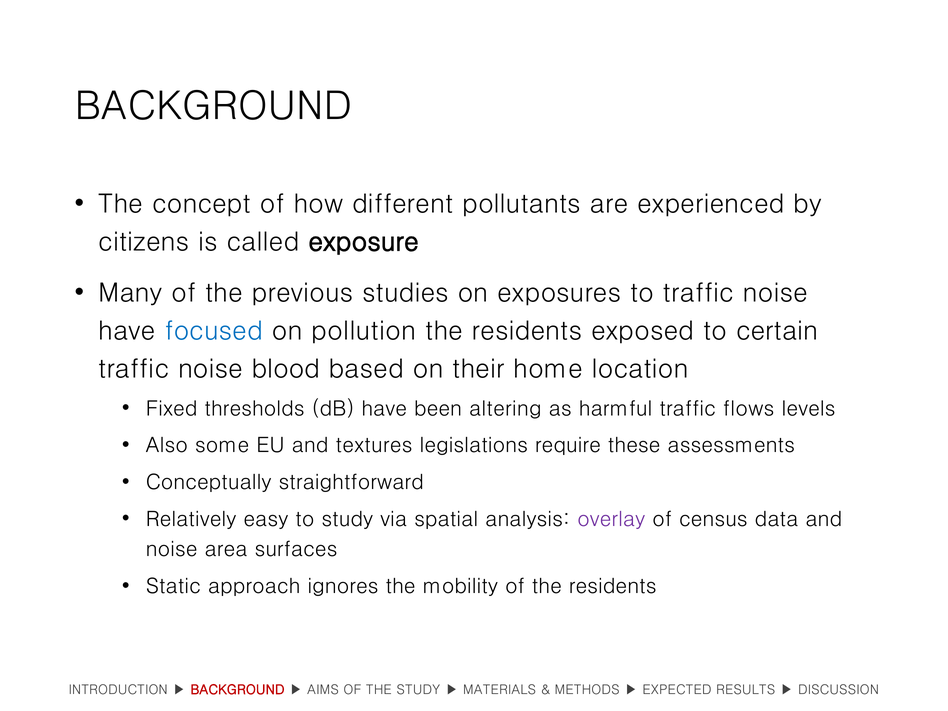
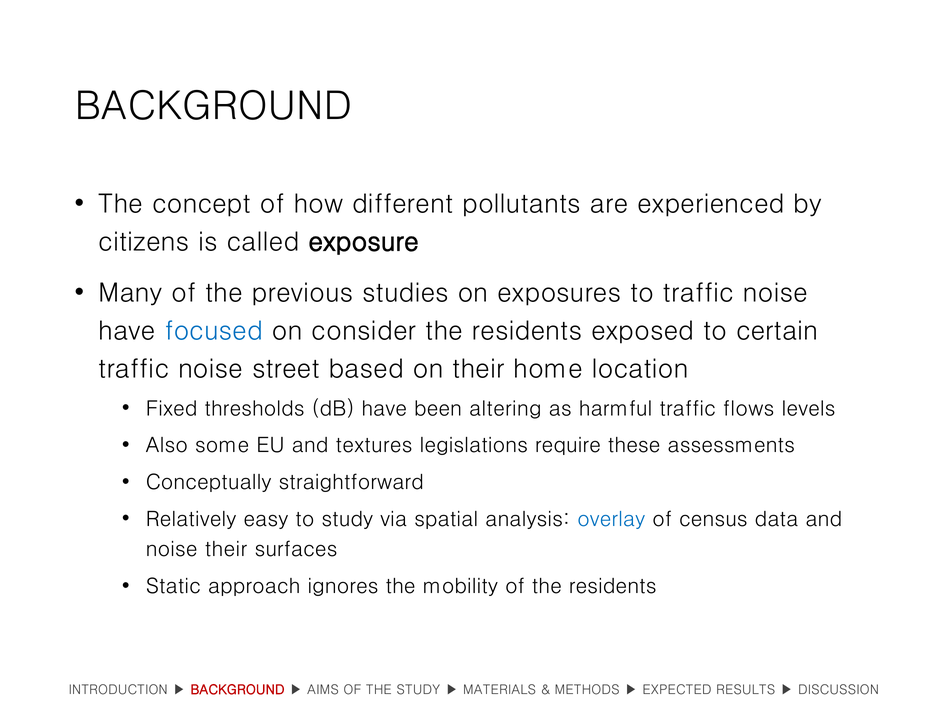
pollution: pollution -> consider
blood: blood -> street
overlay colour: purple -> blue
noise area: area -> their
